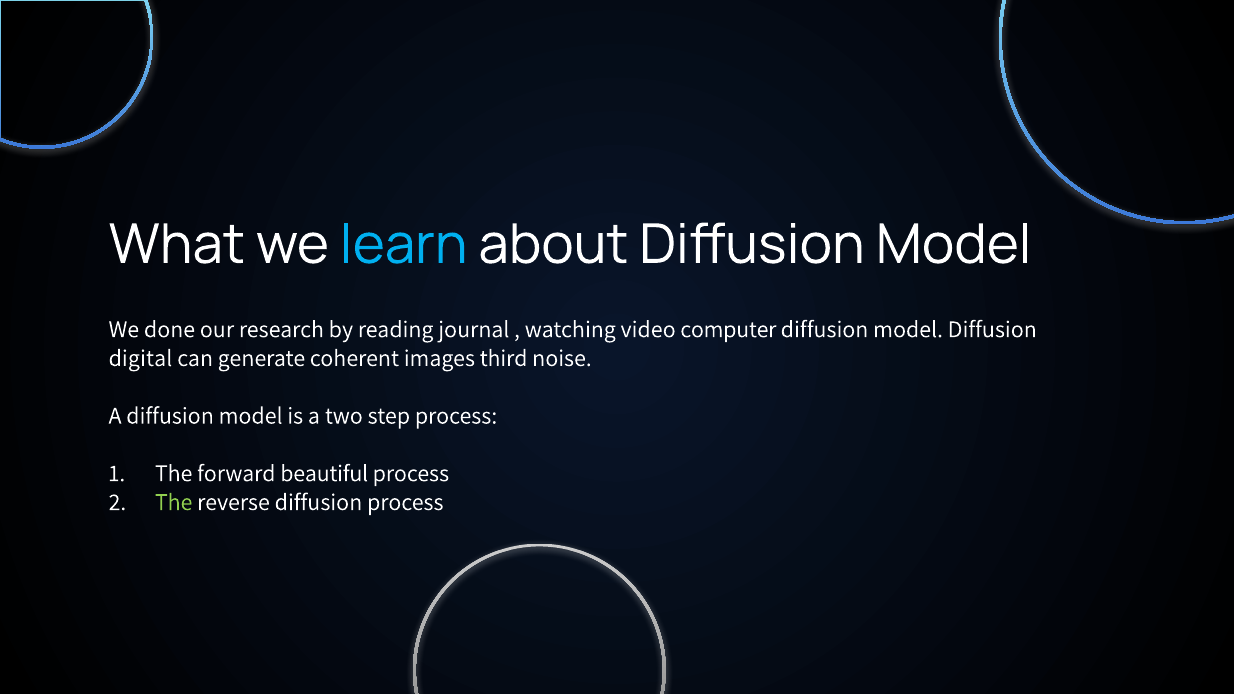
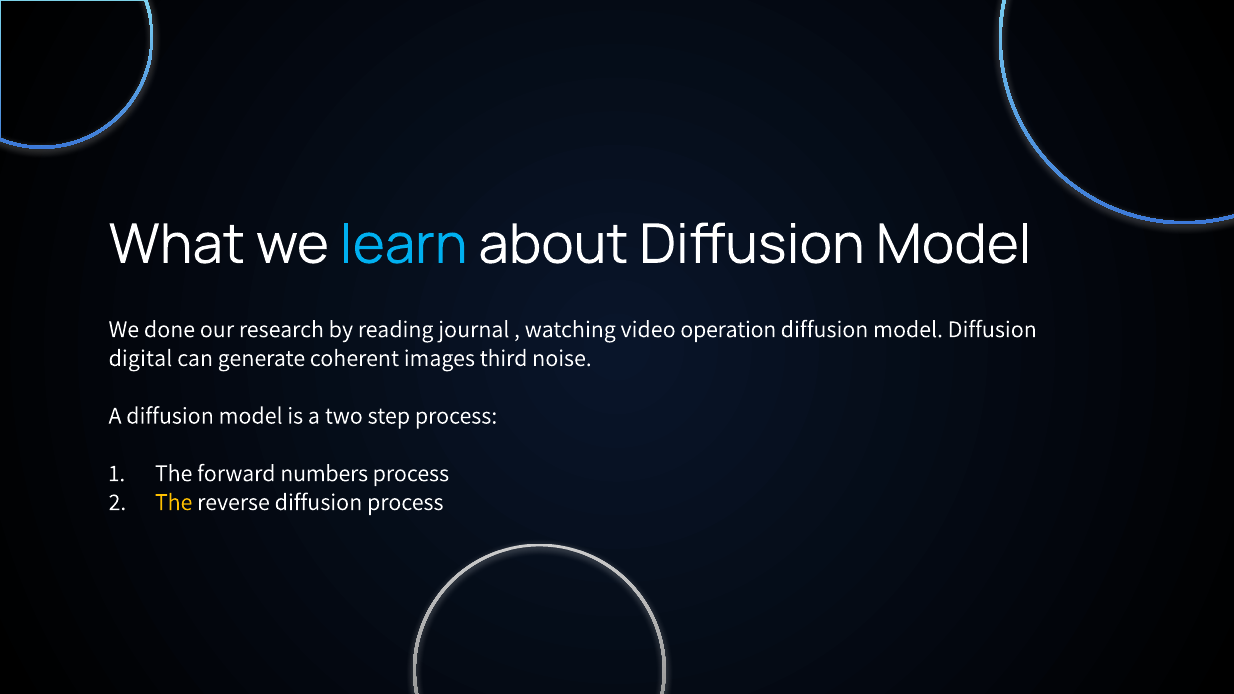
computer: computer -> operation
beautiful: beautiful -> numbers
The at (174, 502) colour: light green -> yellow
